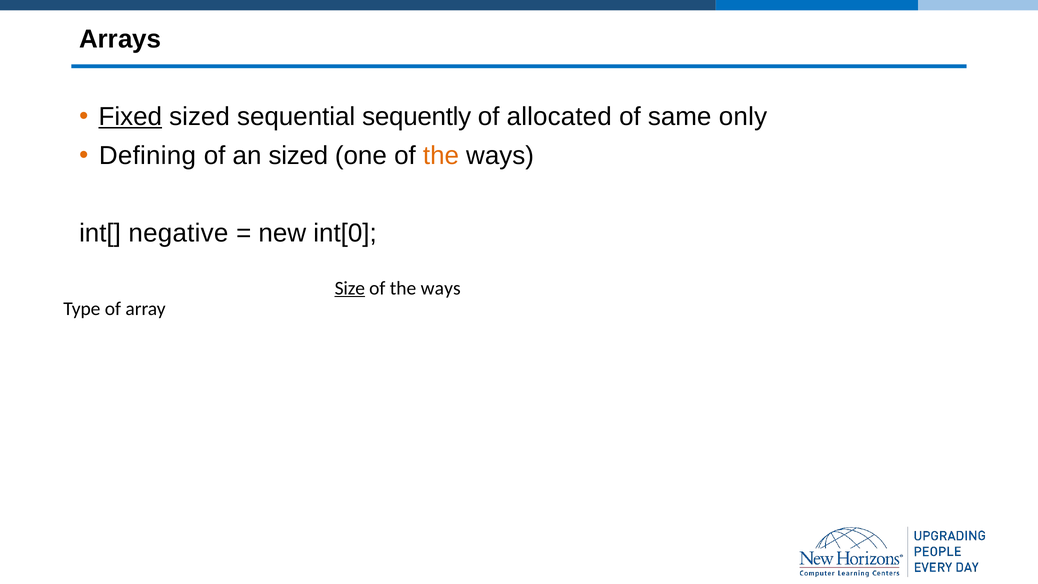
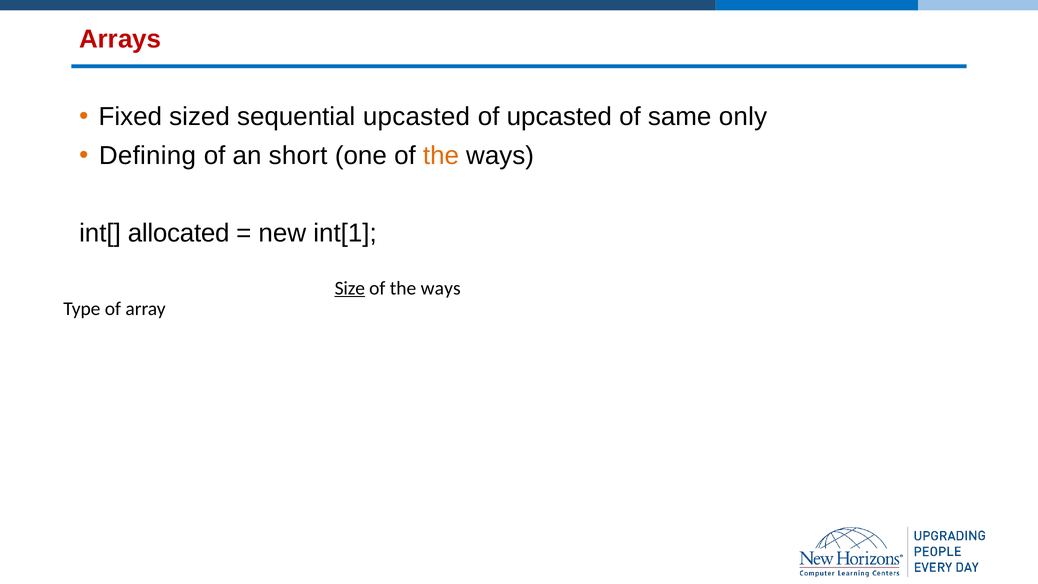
Arrays colour: black -> red
Fixed underline: present -> none
sequential sequently: sequently -> upcasted
of allocated: allocated -> upcasted
an sized: sized -> short
negative: negative -> allocated
int[0: int[0 -> int[1
